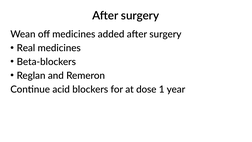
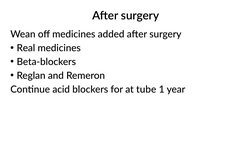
dose: dose -> tube
